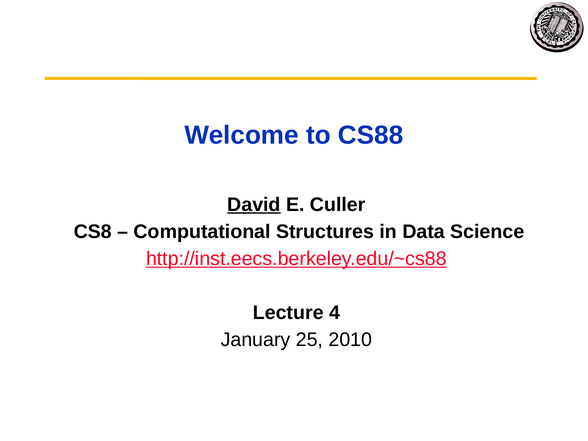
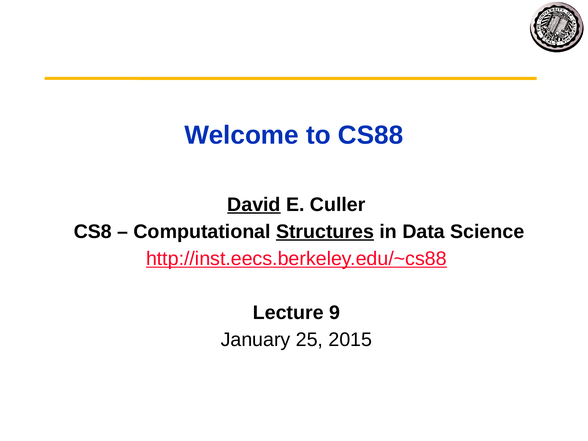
Structures underline: none -> present
4: 4 -> 9
2010: 2010 -> 2015
